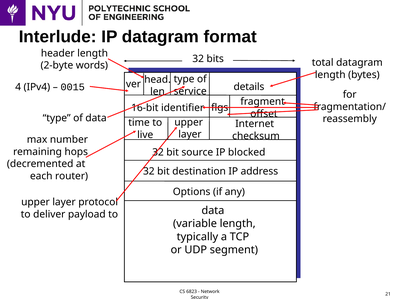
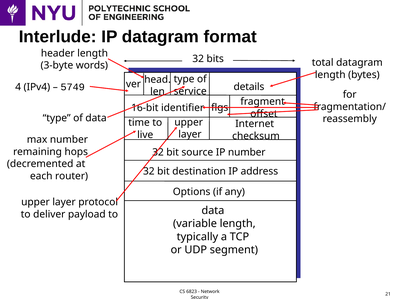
2-byte: 2-byte -> 3-byte
0015: 0015 -> 5749
IP blocked: blocked -> number
